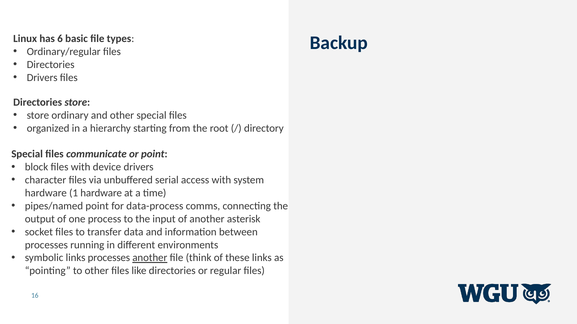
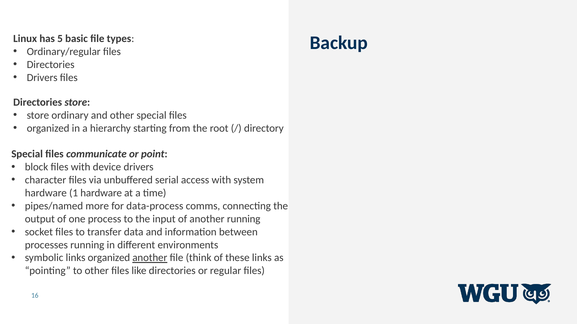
6: 6 -> 5
pipes/named point: point -> more
another asterisk: asterisk -> running
links processes: processes -> organized
